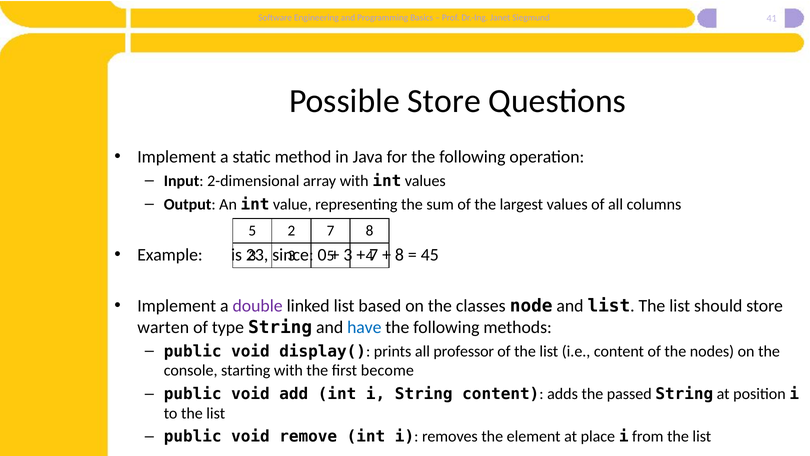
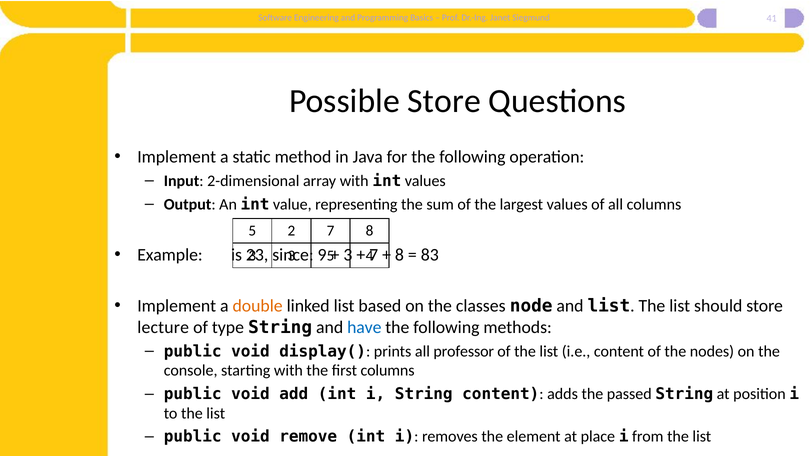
0: 0 -> 9
45: 45 -> 83
double colour: purple -> orange
warten: warten -> lecture
first become: become -> columns
